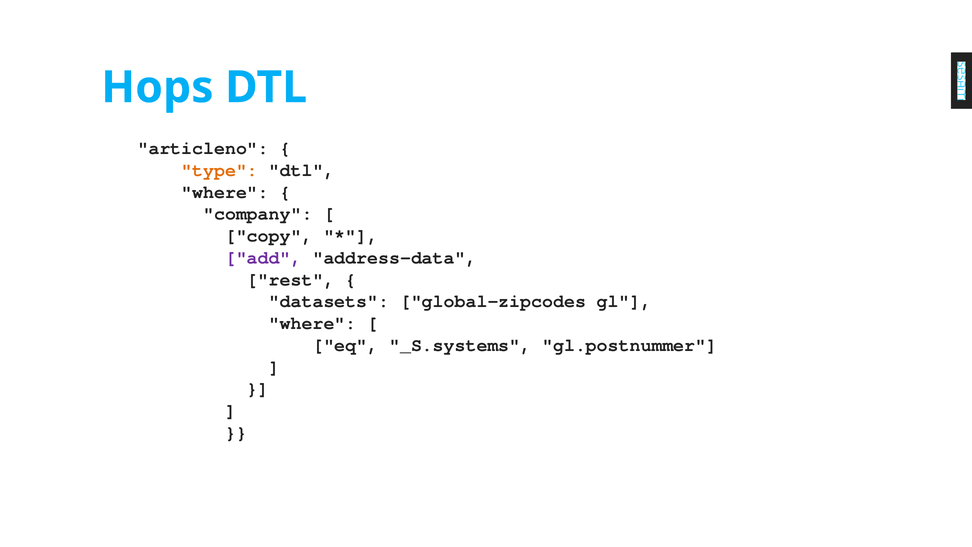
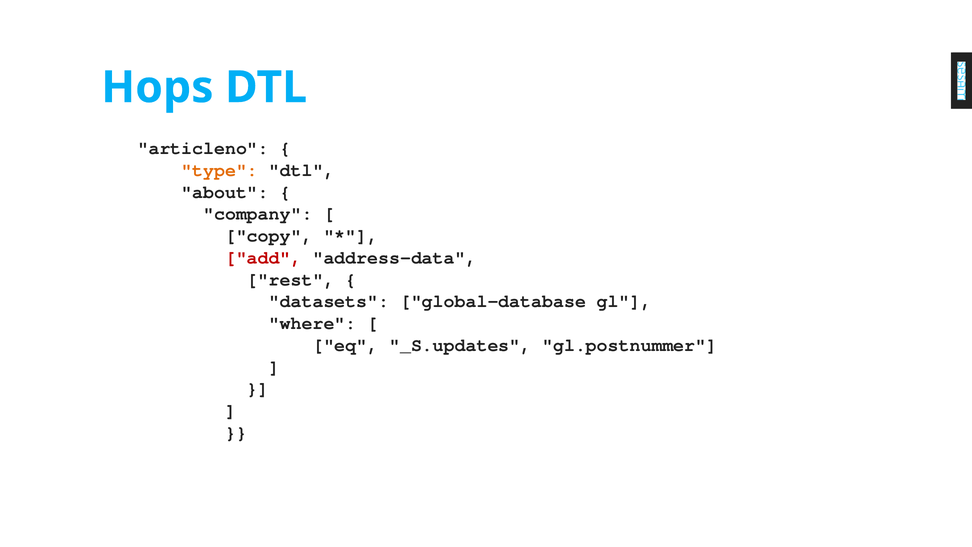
where at (225, 192): where -> about
add colour: purple -> red
global-zipcodes: global-zipcodes -> global-database
_S.systems: _S.systems -> _S.updates
